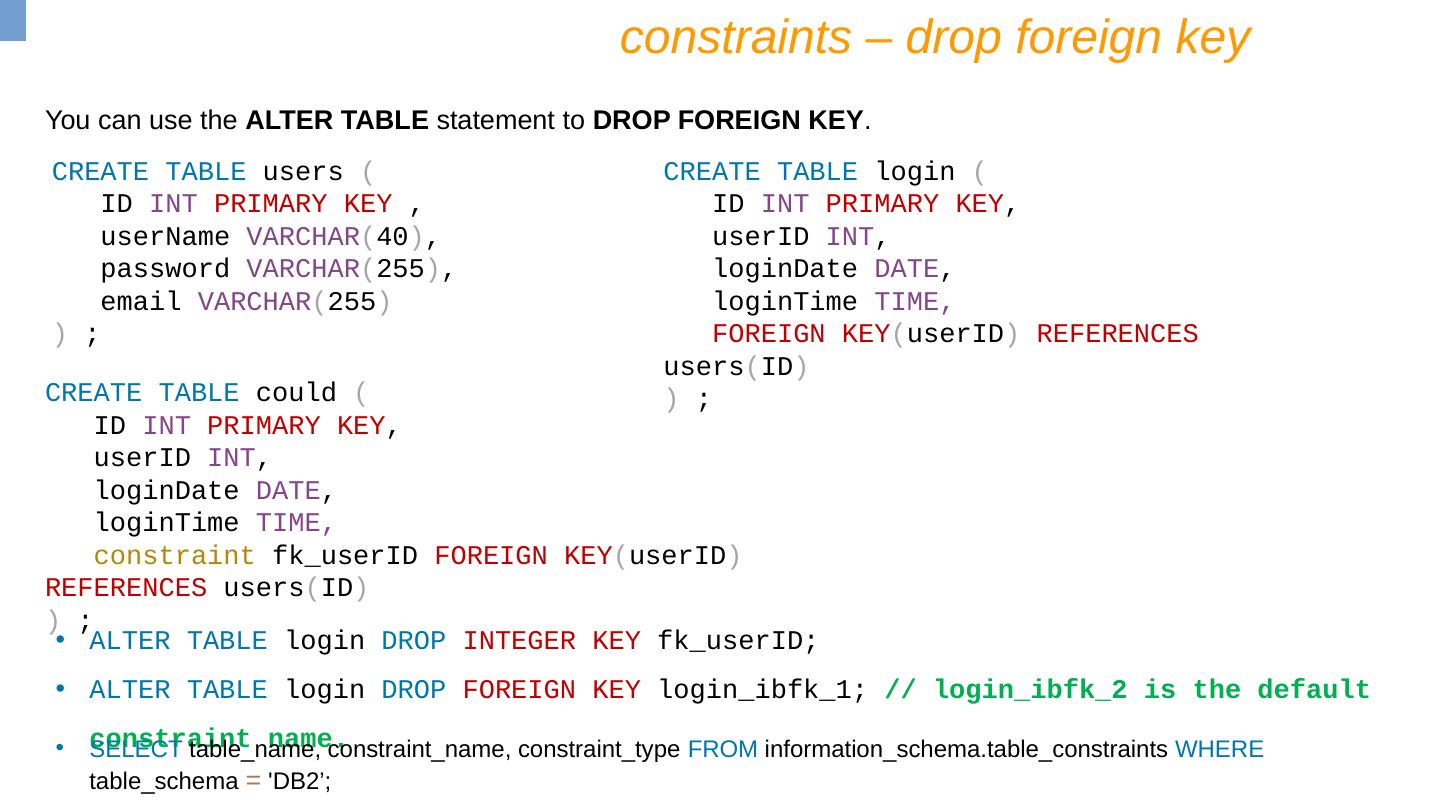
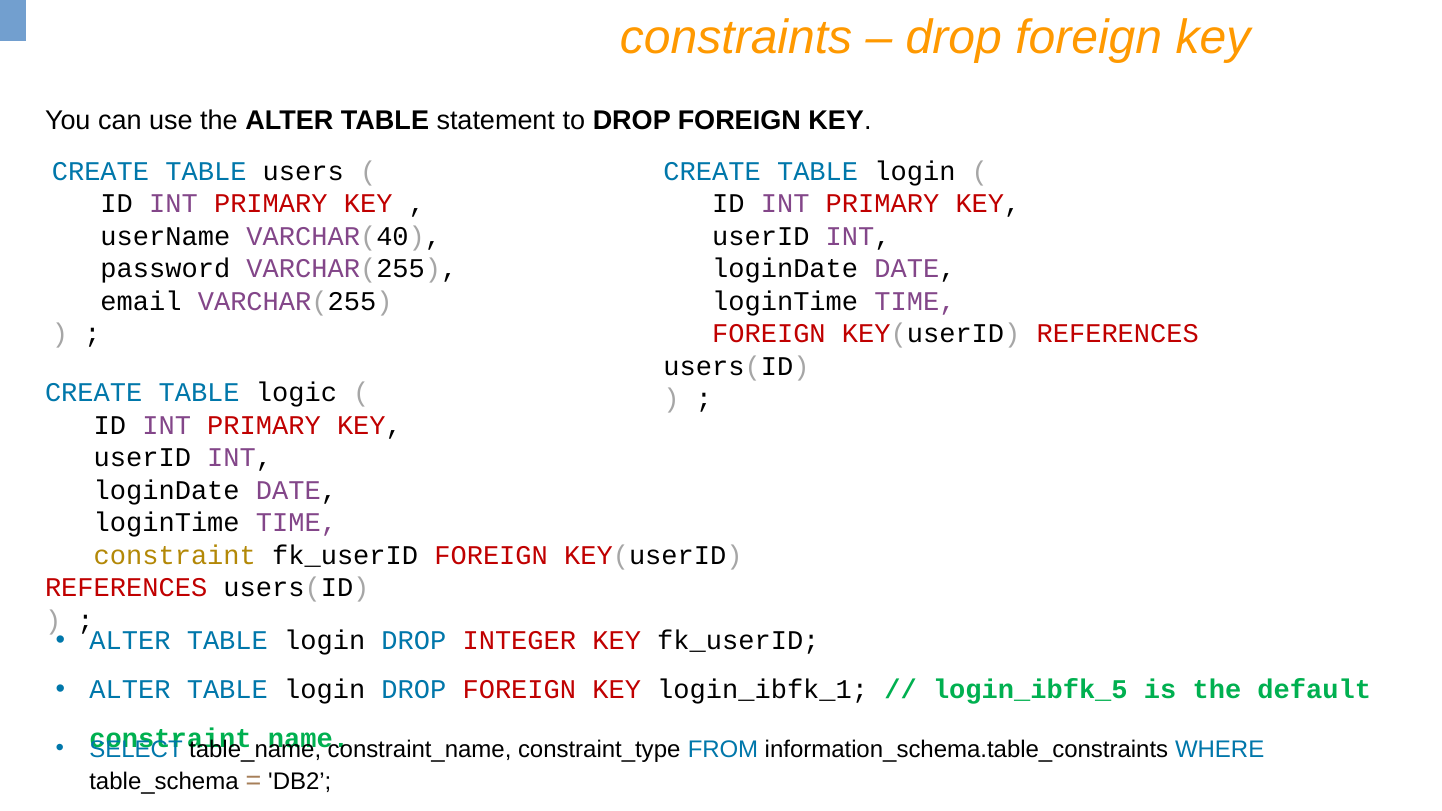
could: could -> logic
login_ibfk_2: login_ibfk_2 -> login_ibfk_5
